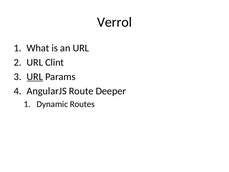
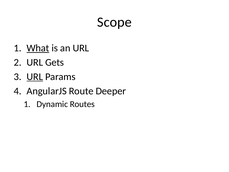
Verrol: Verrol -> Scope
What underline: none -> present
Clint: Clint -> Gets
